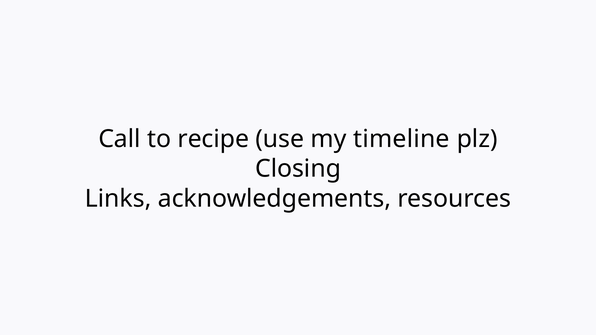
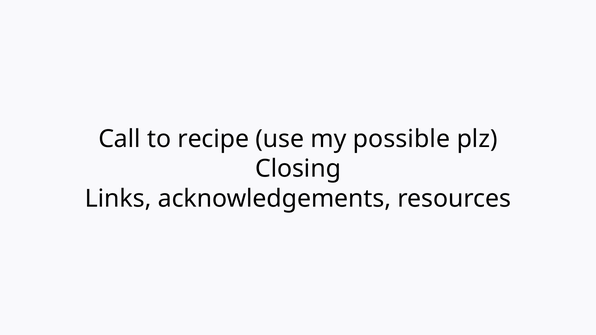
timeline: timeline -> possible
